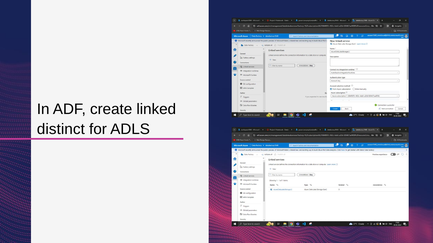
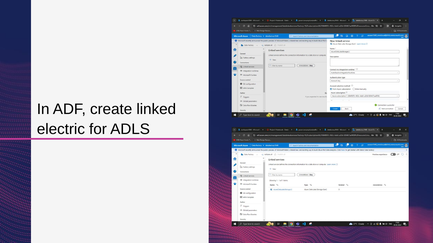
distinct: distinct -> electric
